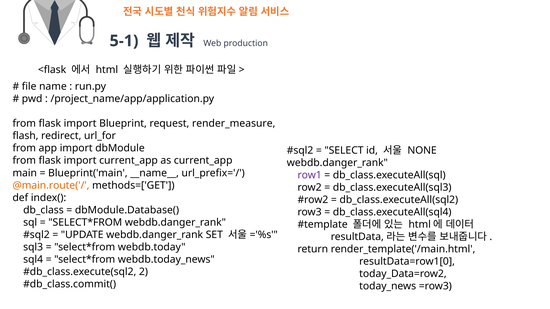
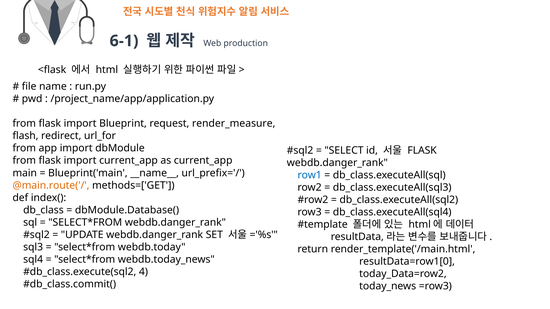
5-1: 5-1 -> 6-1
NONE at (422, 150): NONE -> FLASK
row1 colour: purple -> blue
2: 2 -> 4
